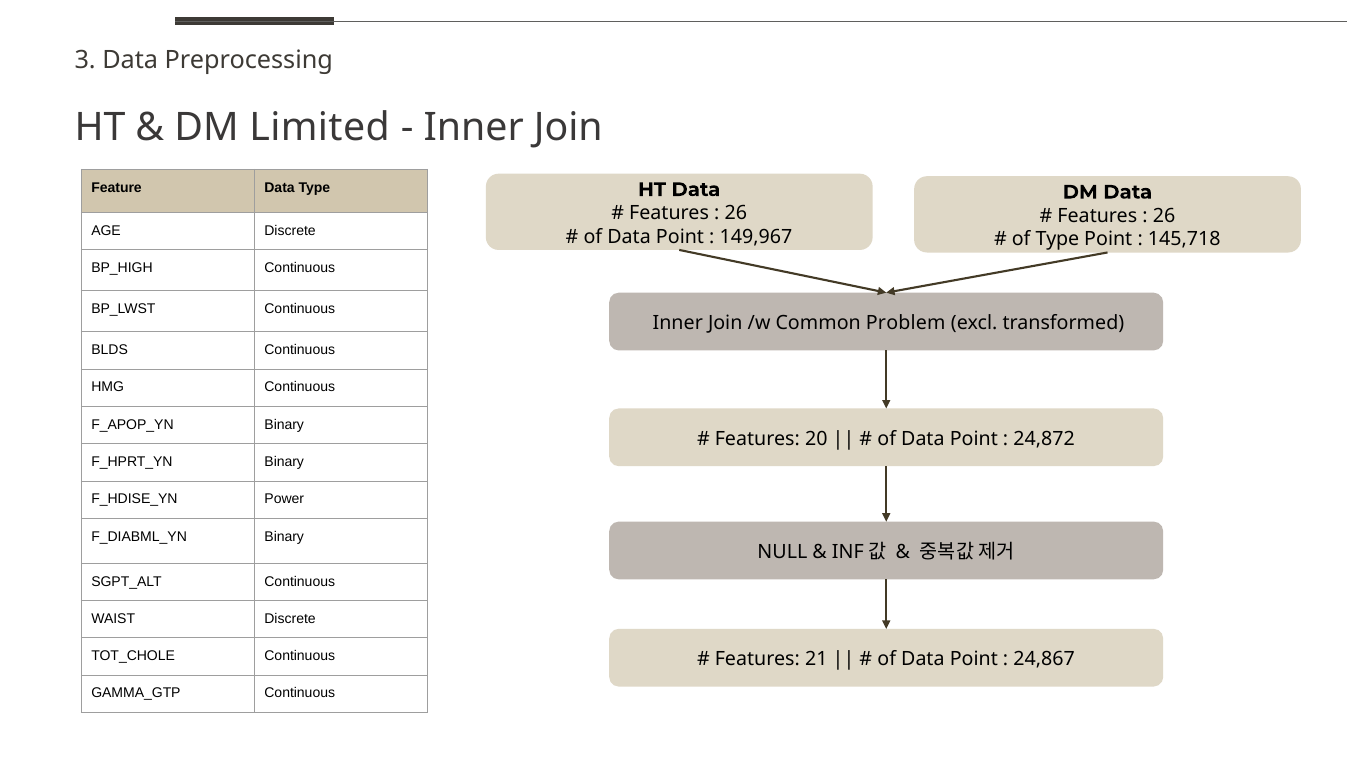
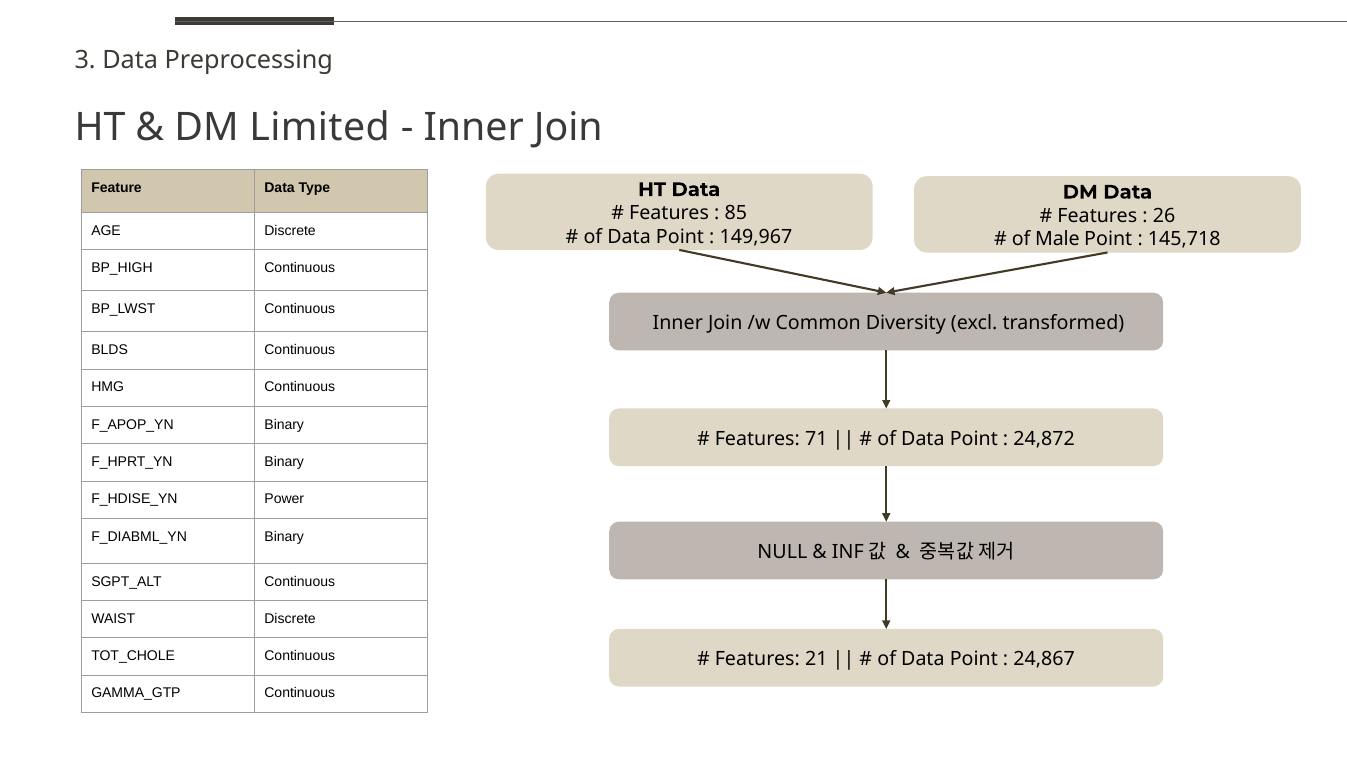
26 at (736, 213): 26 -> 85
of Type: Type -> Male
Problem: Problem -> Diversity
20: 20 -> 71
